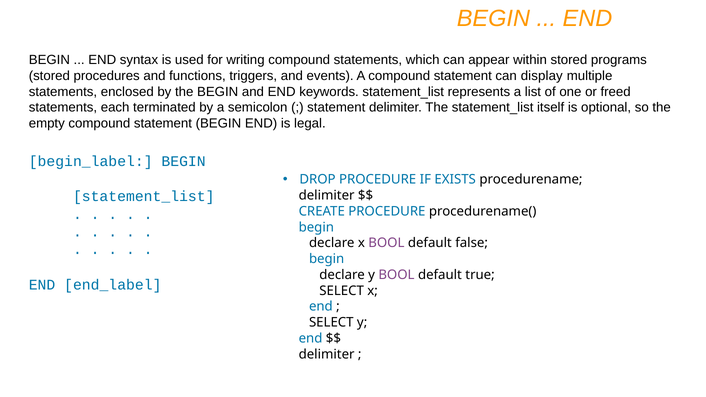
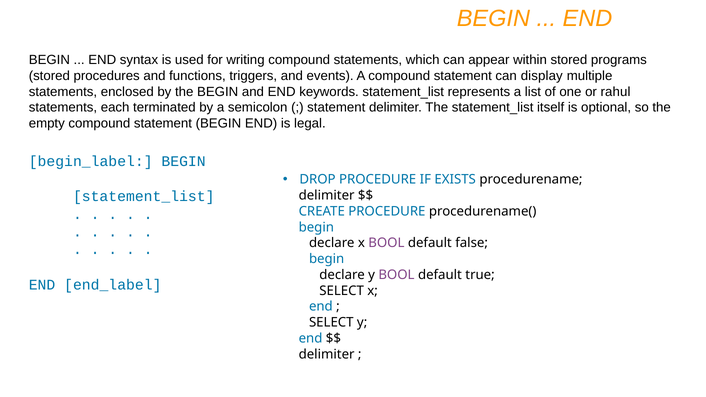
freed: freed -> rahul
